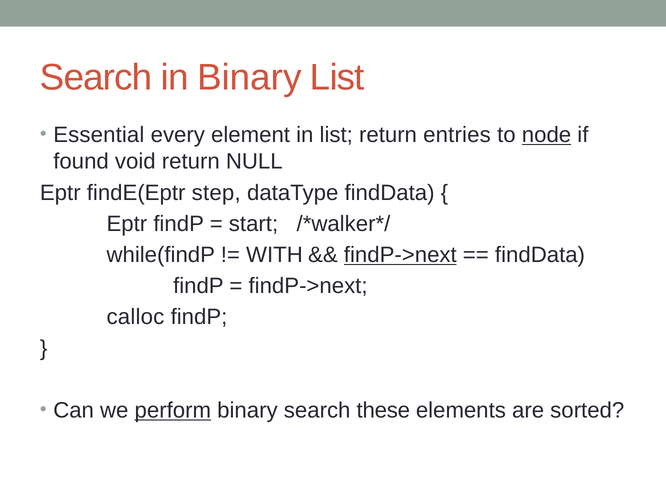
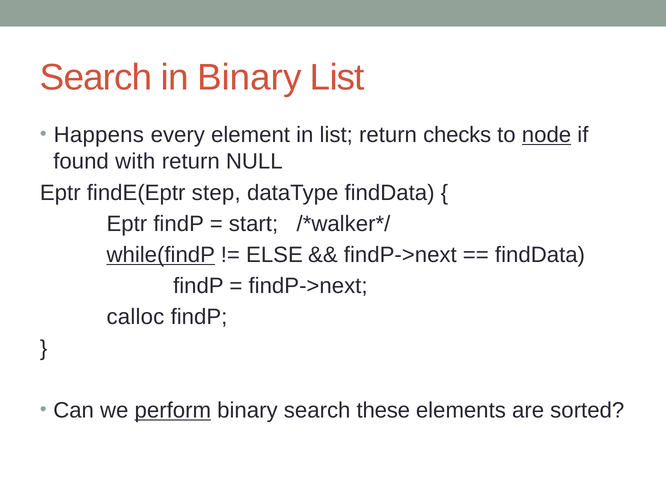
Essential: Essential -> Happens
entries: entries -> checks
void: void -> with
while(findP underline: none -> present
WITH: WITH -> ELSE
findP->next at (400, 255) underline: present -> none
